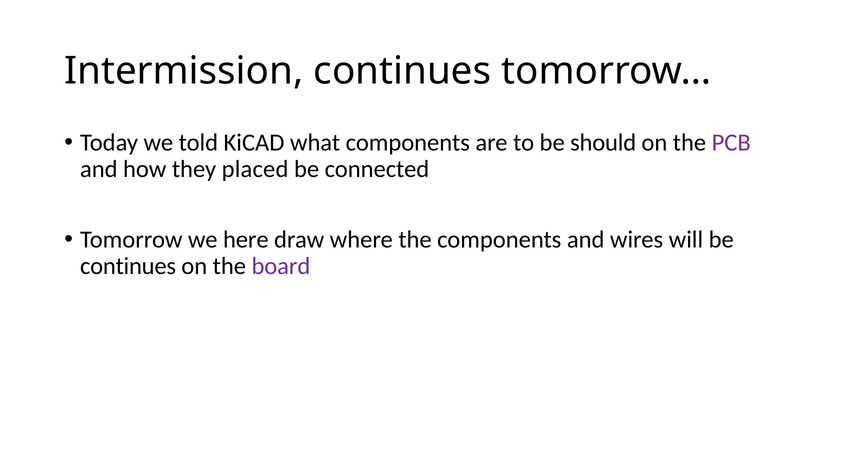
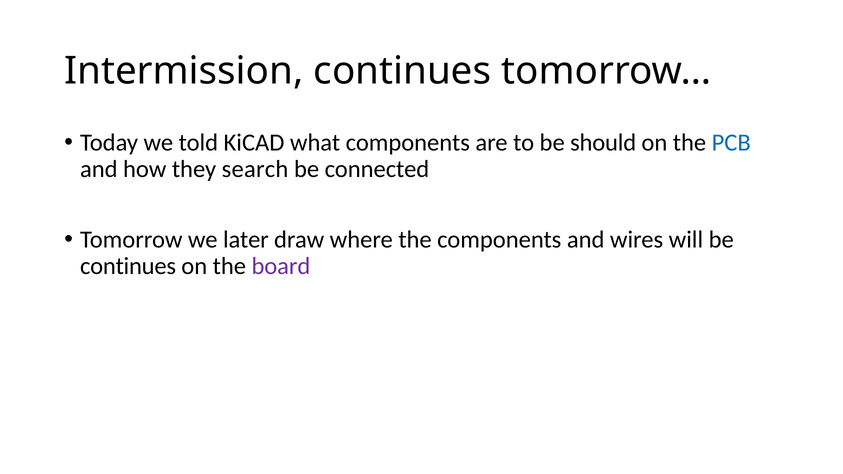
PCB colour: purple -> blue
placed: placed -> search
here: here -> later
